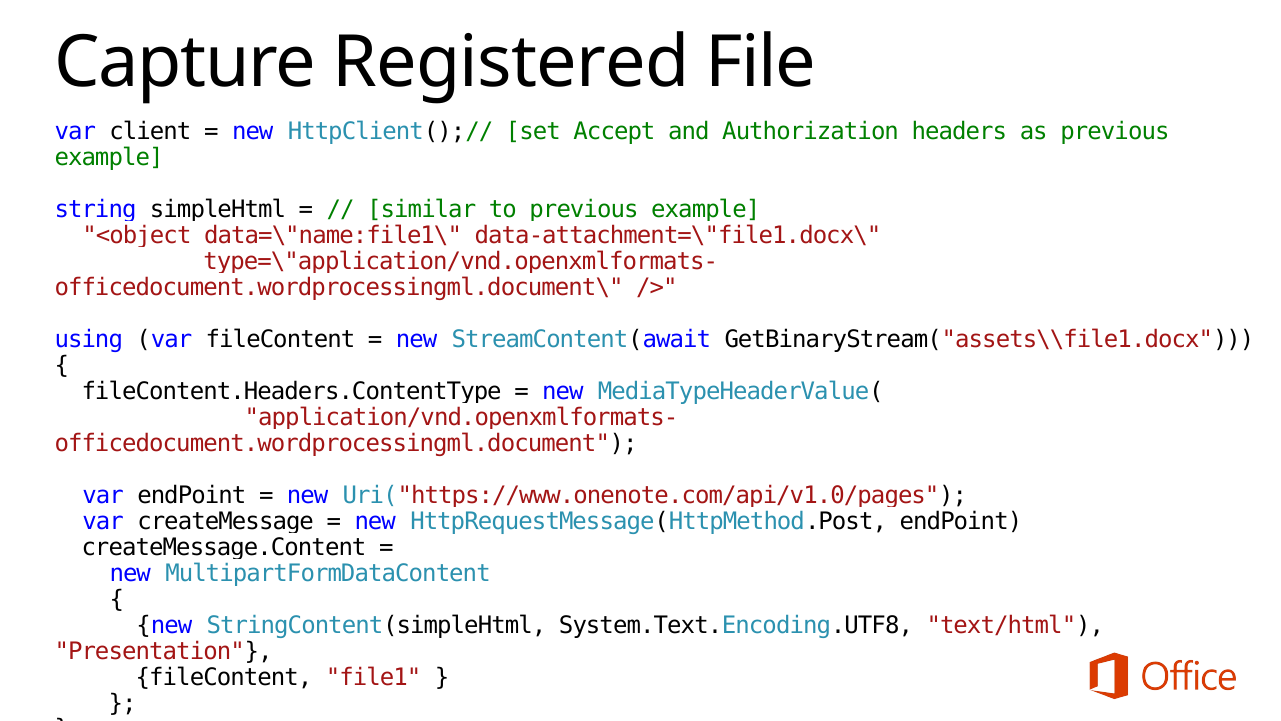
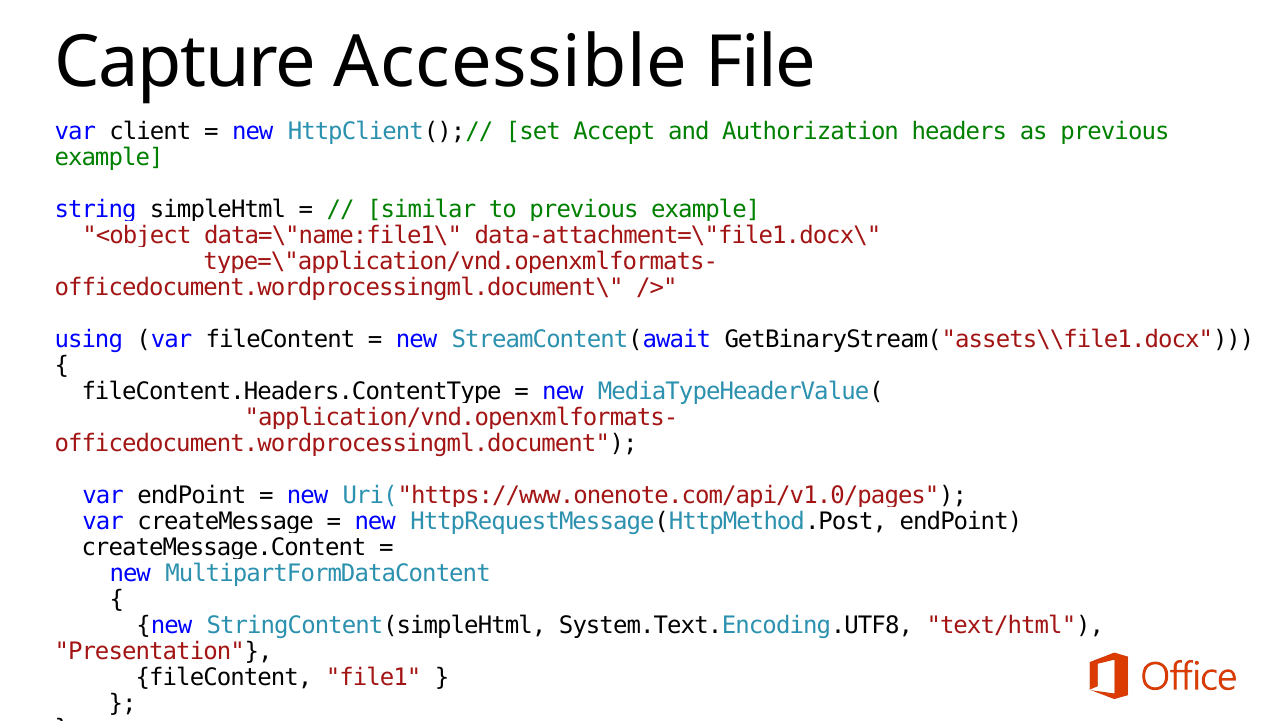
Registered: Registered -> Accessible
